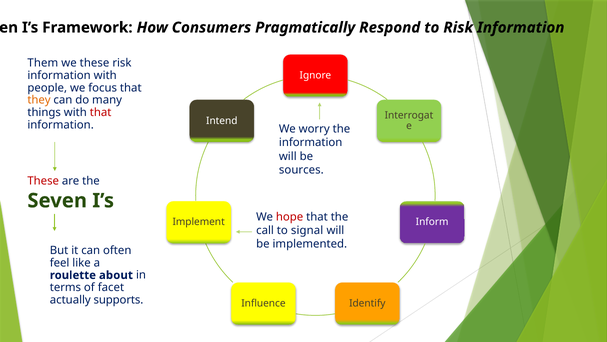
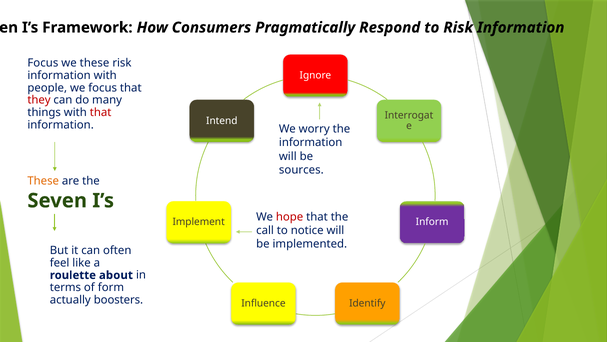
Them at (43, 63): Them -> Focus
they colour: orange -> red
These at (43, 181) colour: red -> orange
signal: signal -> notice
facet: facet -> form
supports: supports -> boosters
